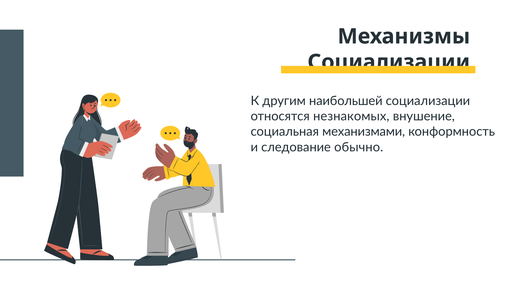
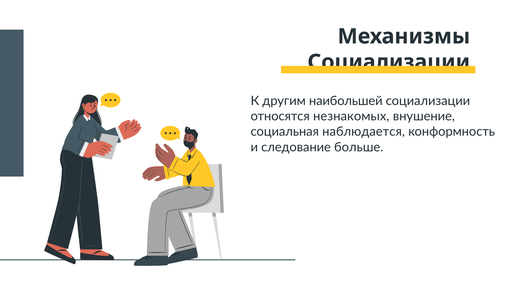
механизмами: механизмами -> наблюдается
обычно: обычно -> больше
